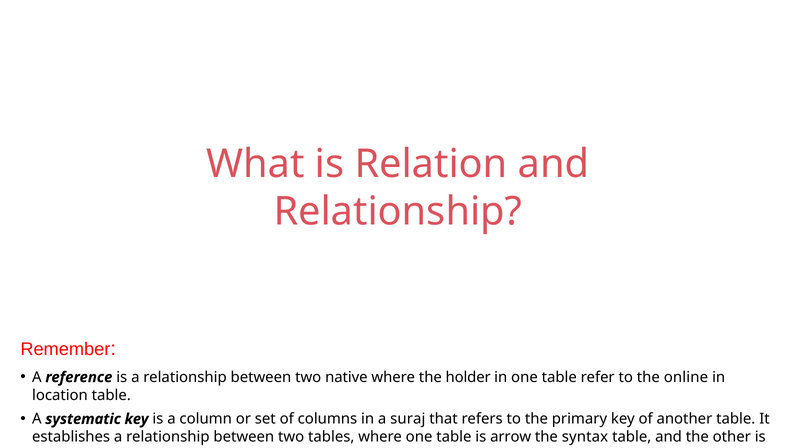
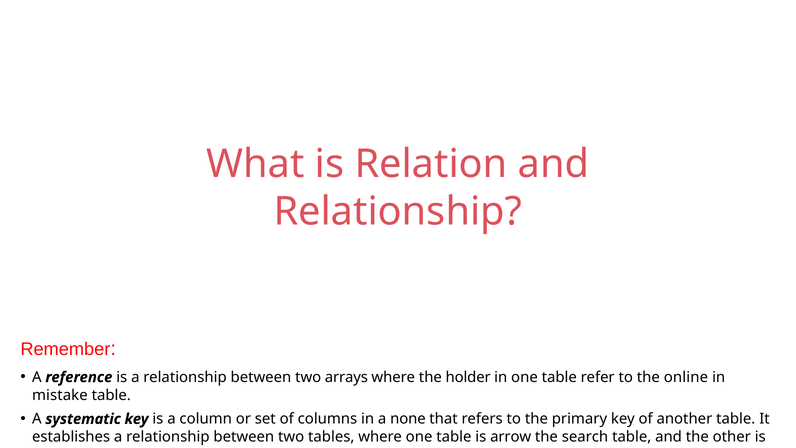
native: native -> arrays
location: location -> mistake
suraj: suraj -> none
syntax: syntax -> search
